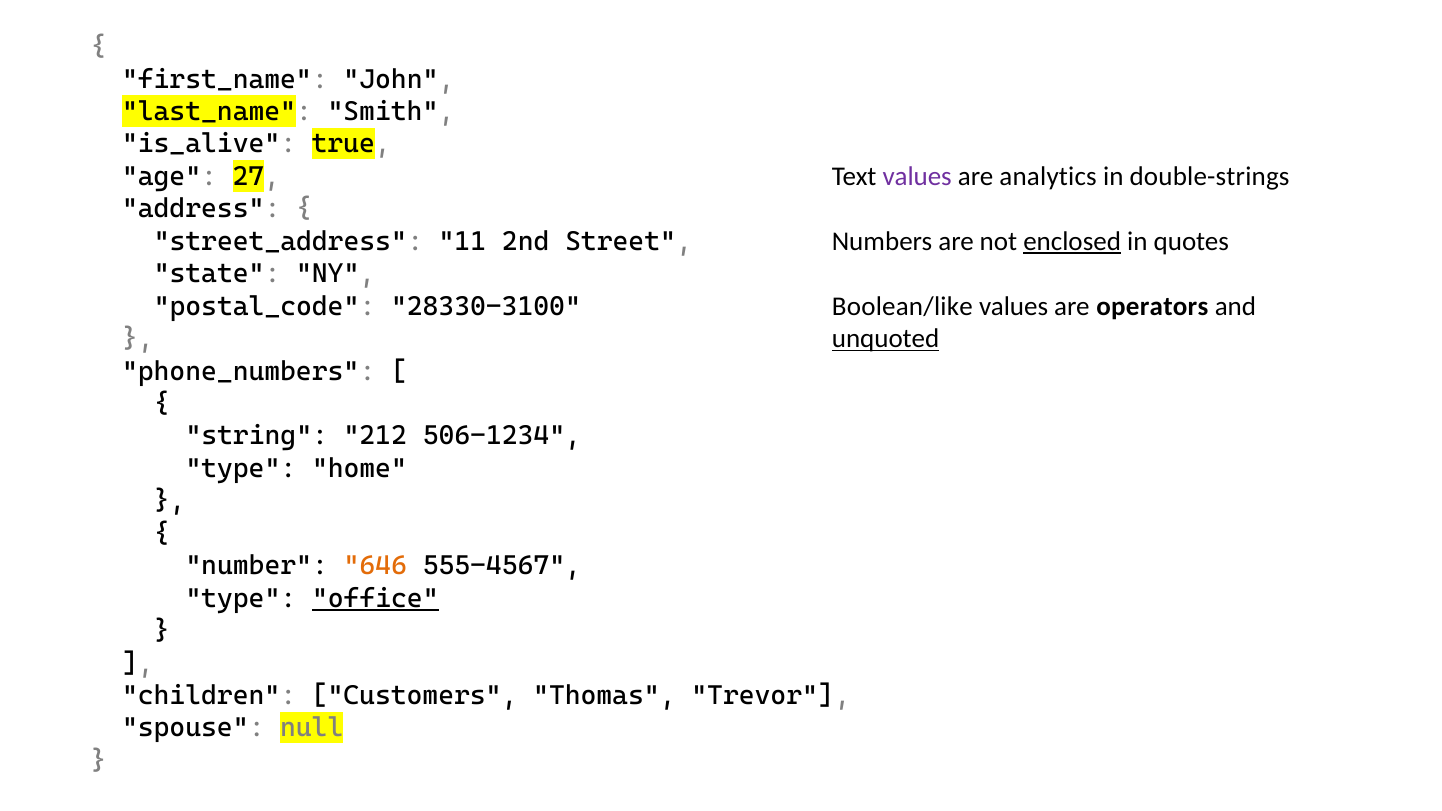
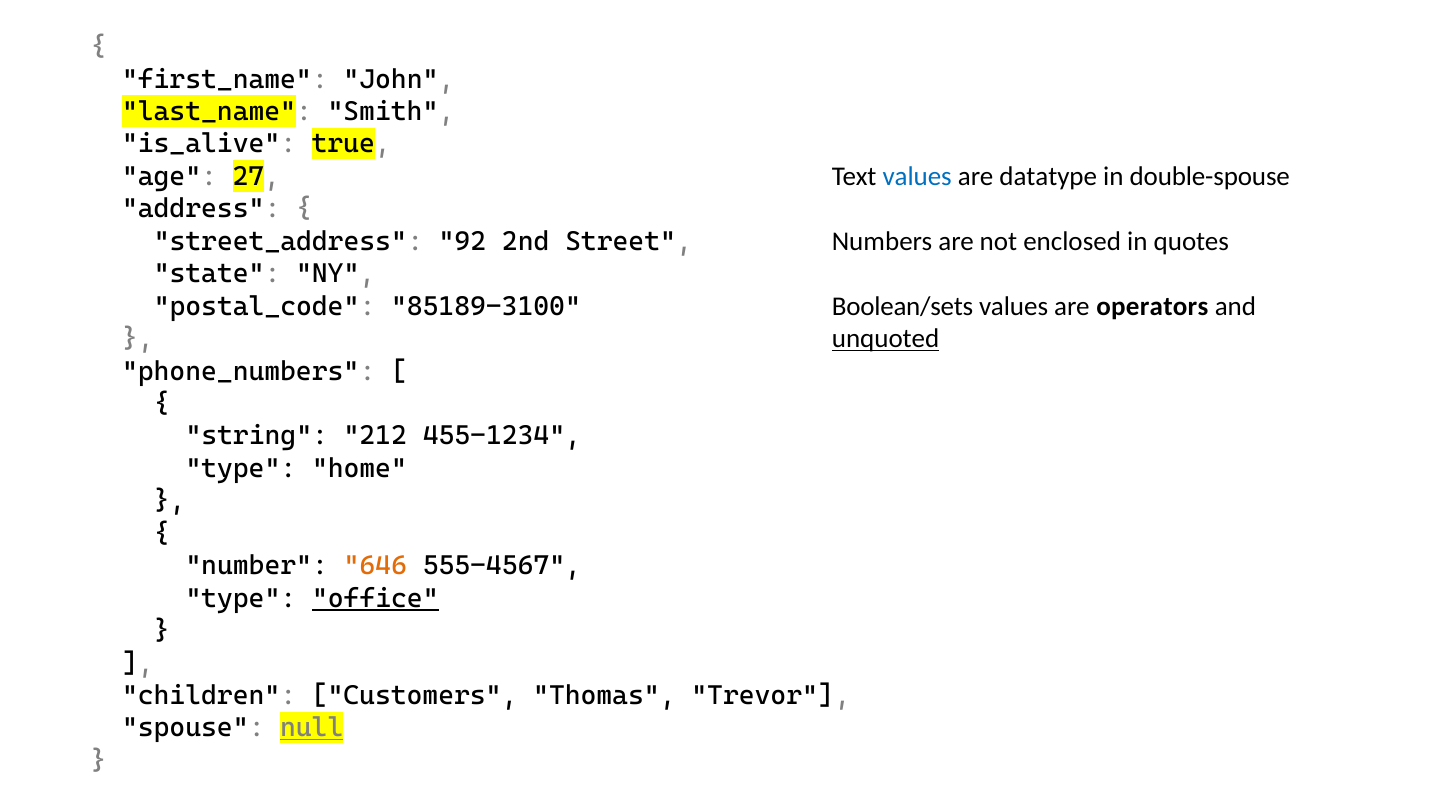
values at (917, 177) colour: purple -> blue
analytics: analytics -> datatype
double-strings: double-strings -> double-spouse
11: 11 -> 92
enclosed underline: present -> none
28330-3100: 28330-3100 -> 85189-3100
Boolean/like: Boolean/like -> Boolean/sets
506-1234: 506-1234 -> 455-1234
null underline: none -> present
